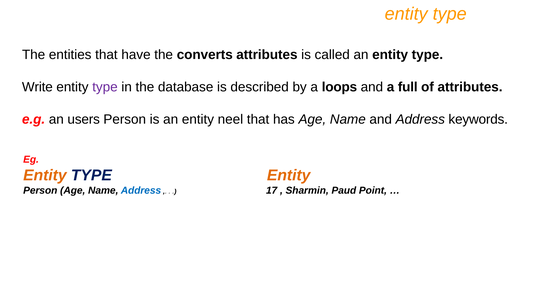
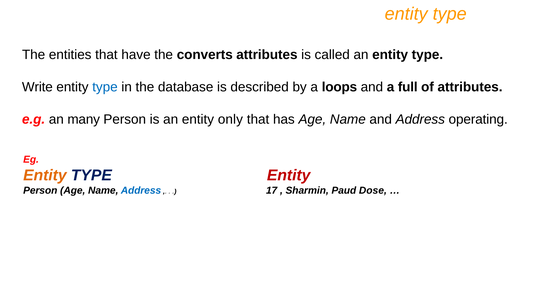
type at (105, 87) colour: purple -> blue
users: users -> many
neel: neel -> only
keywords: keywords -> operating
Entity at (289, 175) colour: orange -> red
Point: Point -> Dose
